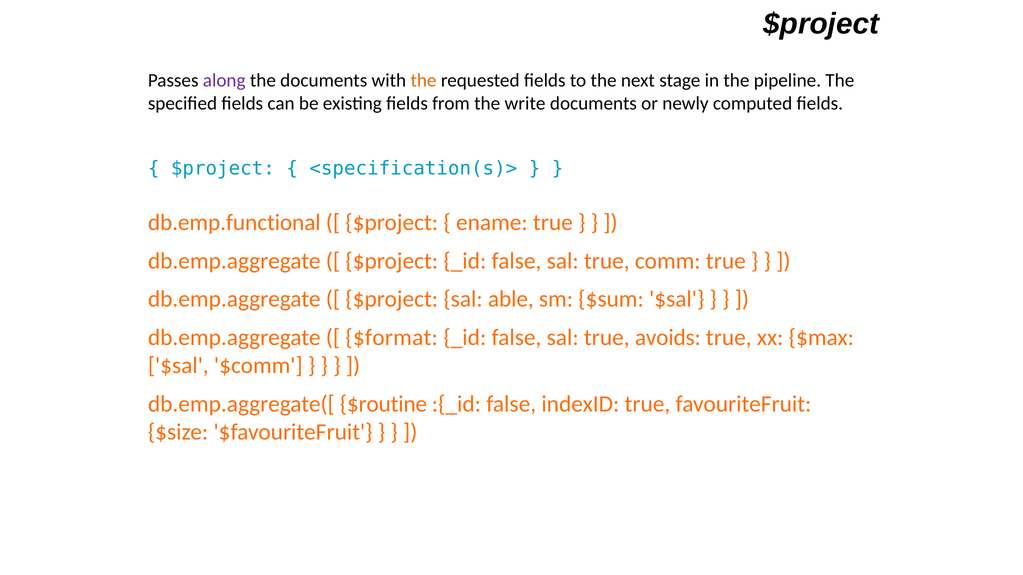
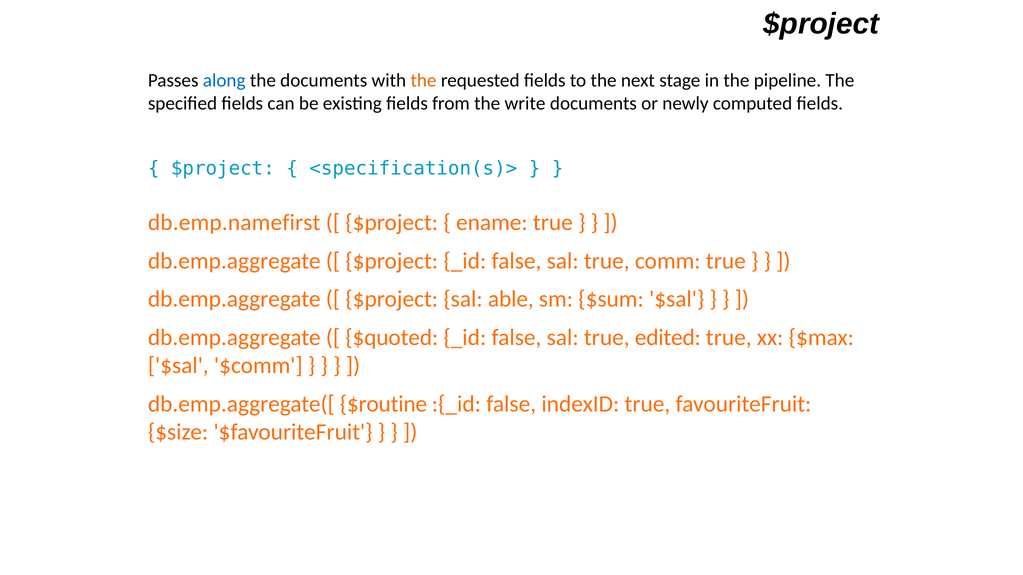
along colour: purple -> blue
db.emp.functional: db.emp.functional -> db.emp.namefirst
$format: $format -> $quoted
avoids: avoids -> edited
